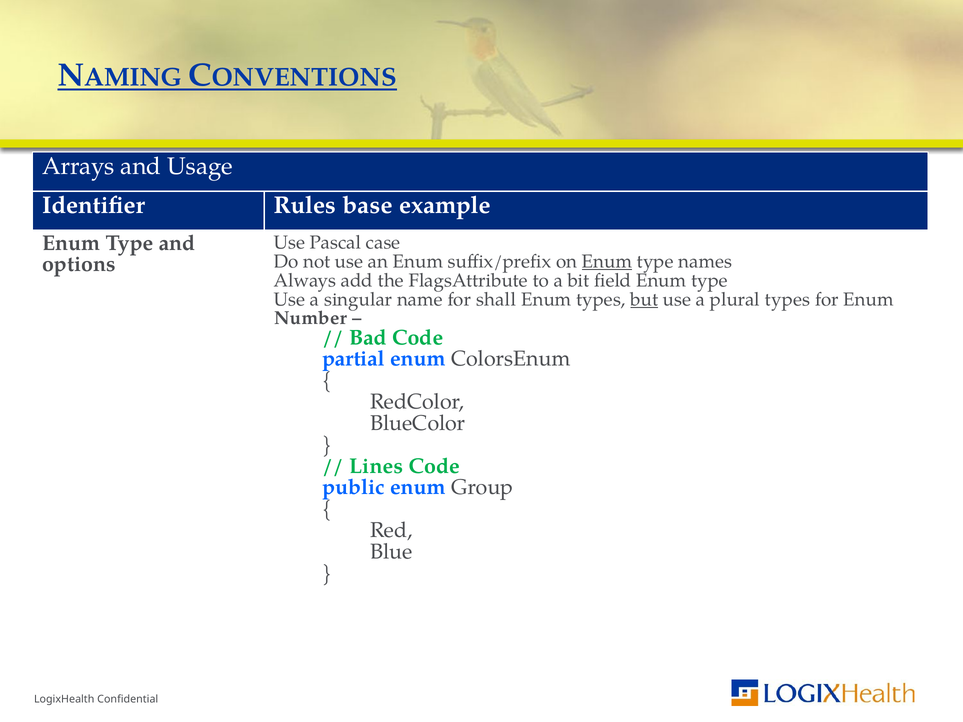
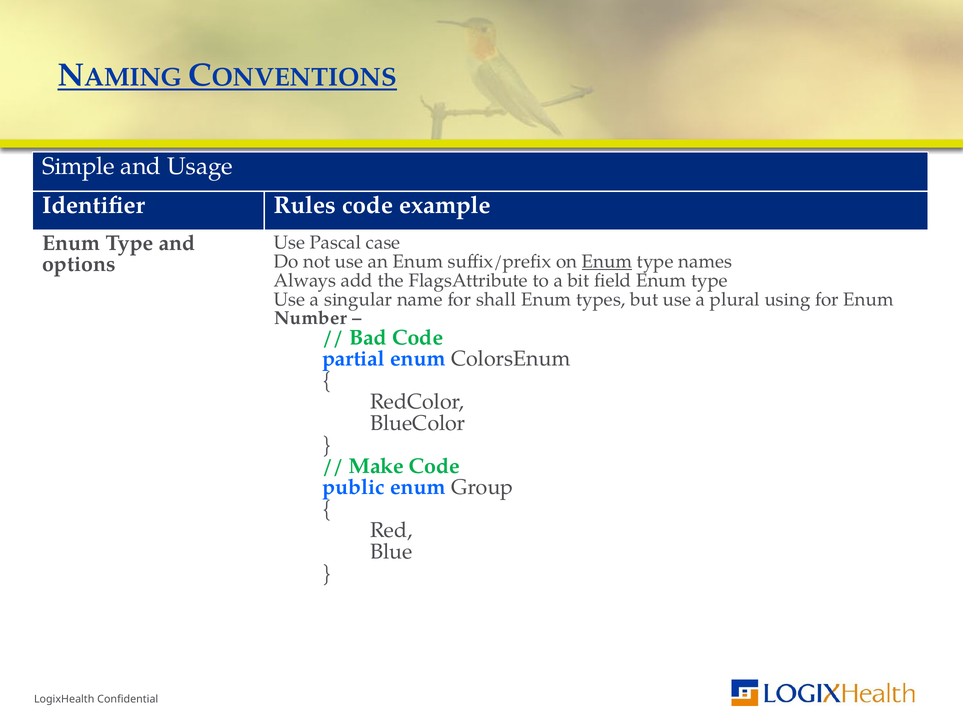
Arrays: Arrays -> Simple
Rules base: base -> code
but underline: present -> none
plural types: types -> using
Lines: Lines -> Make
